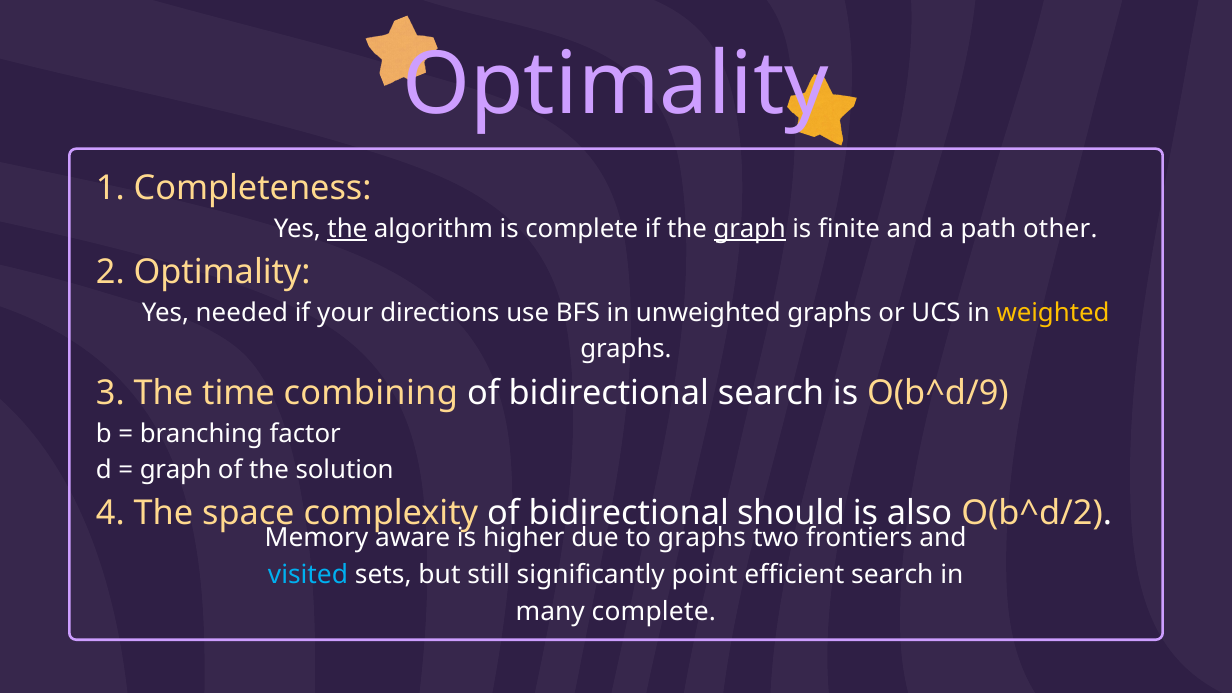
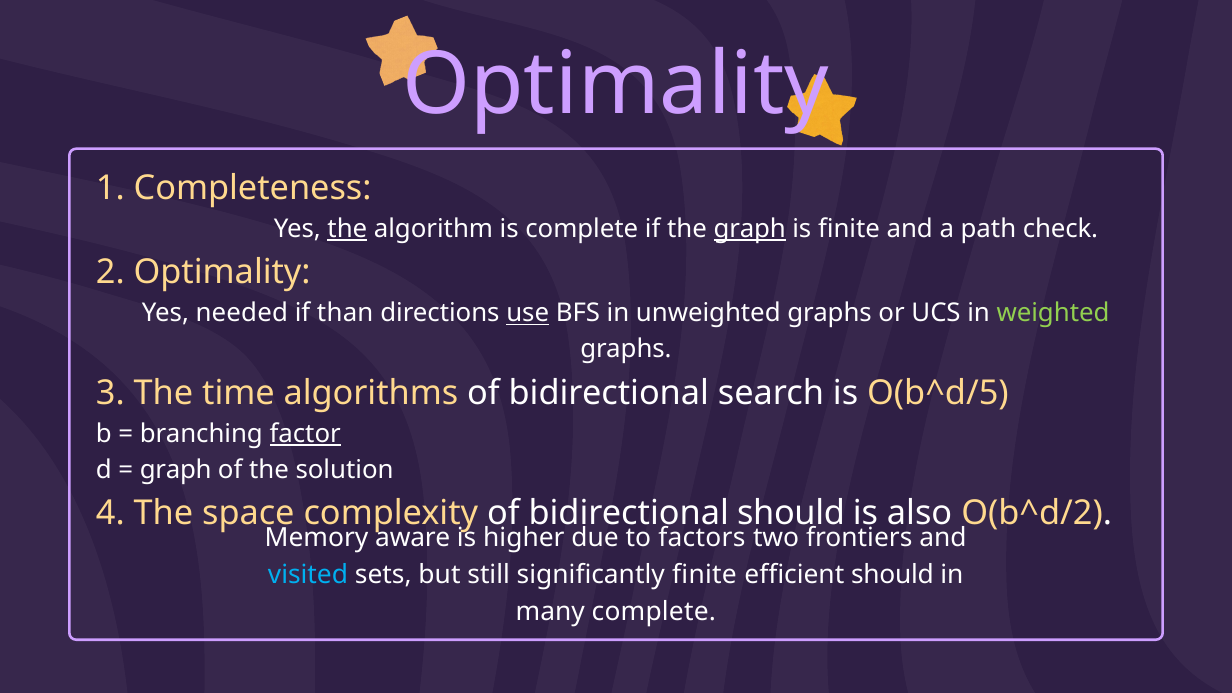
other: other -> check
your: your -> than
use underline: none -> present
weighted colour: yellow -> light green
combining: combining -> algorithms
O(b^d/9: O(b^d/9 -> O(b^d/5
factor underline: none -> present
to graphs: graphs -> factors
significantly point: point -> finite
efficient search: search -> should
